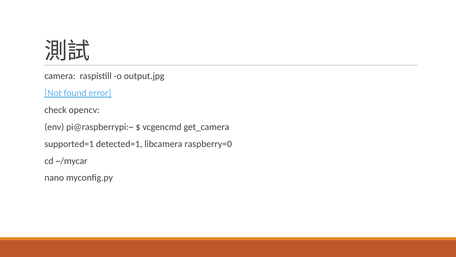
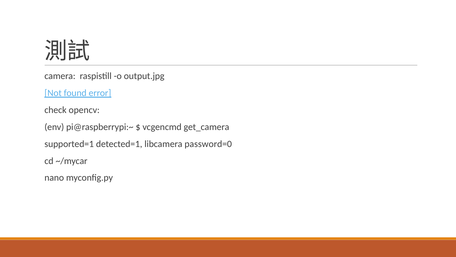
raspberry=0: raspberry=0 -> password=0
